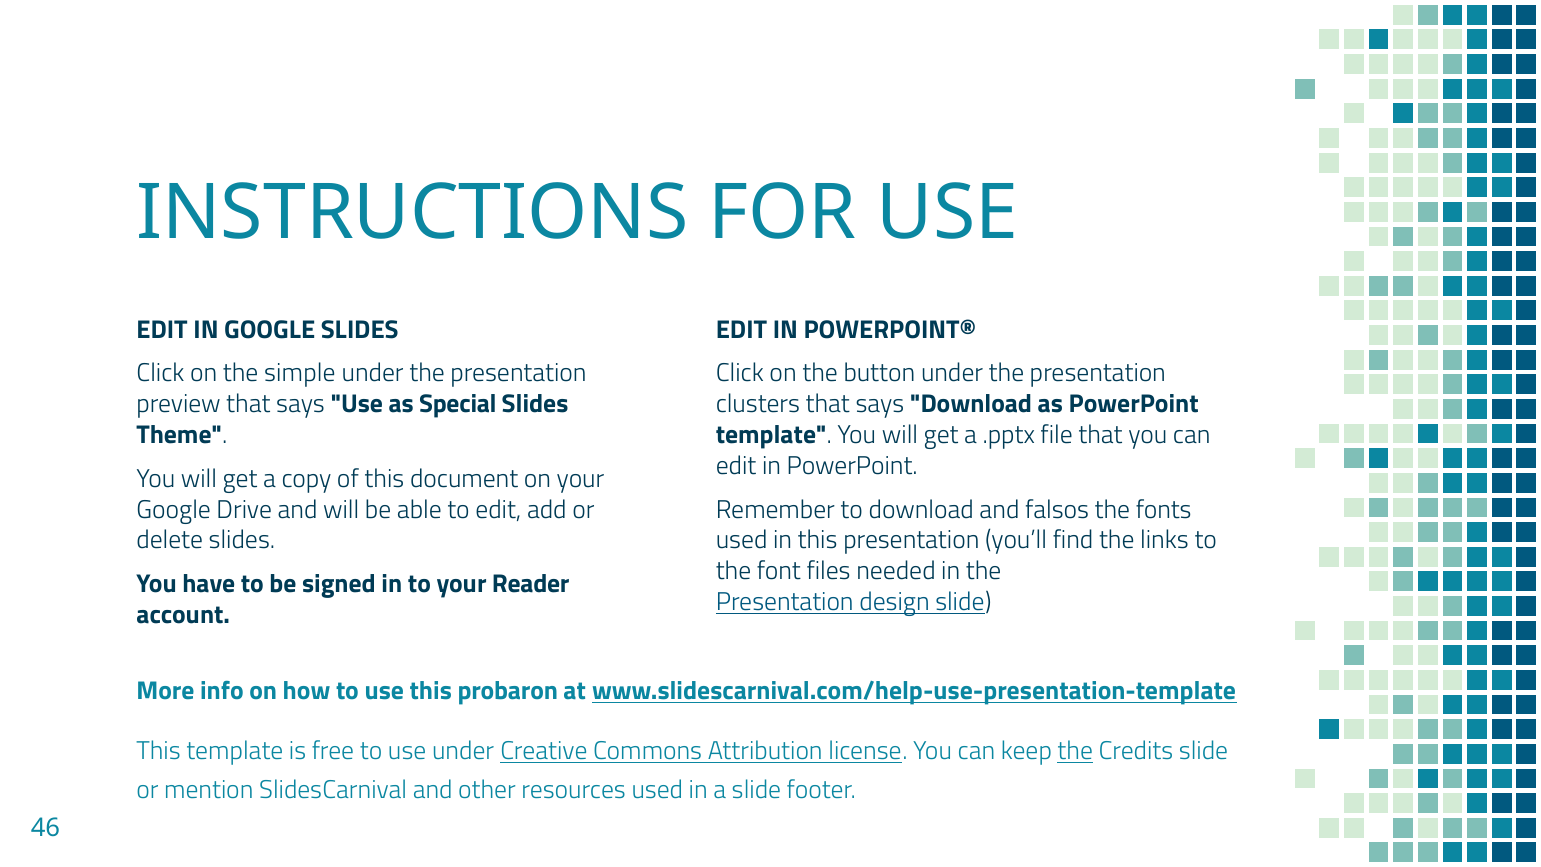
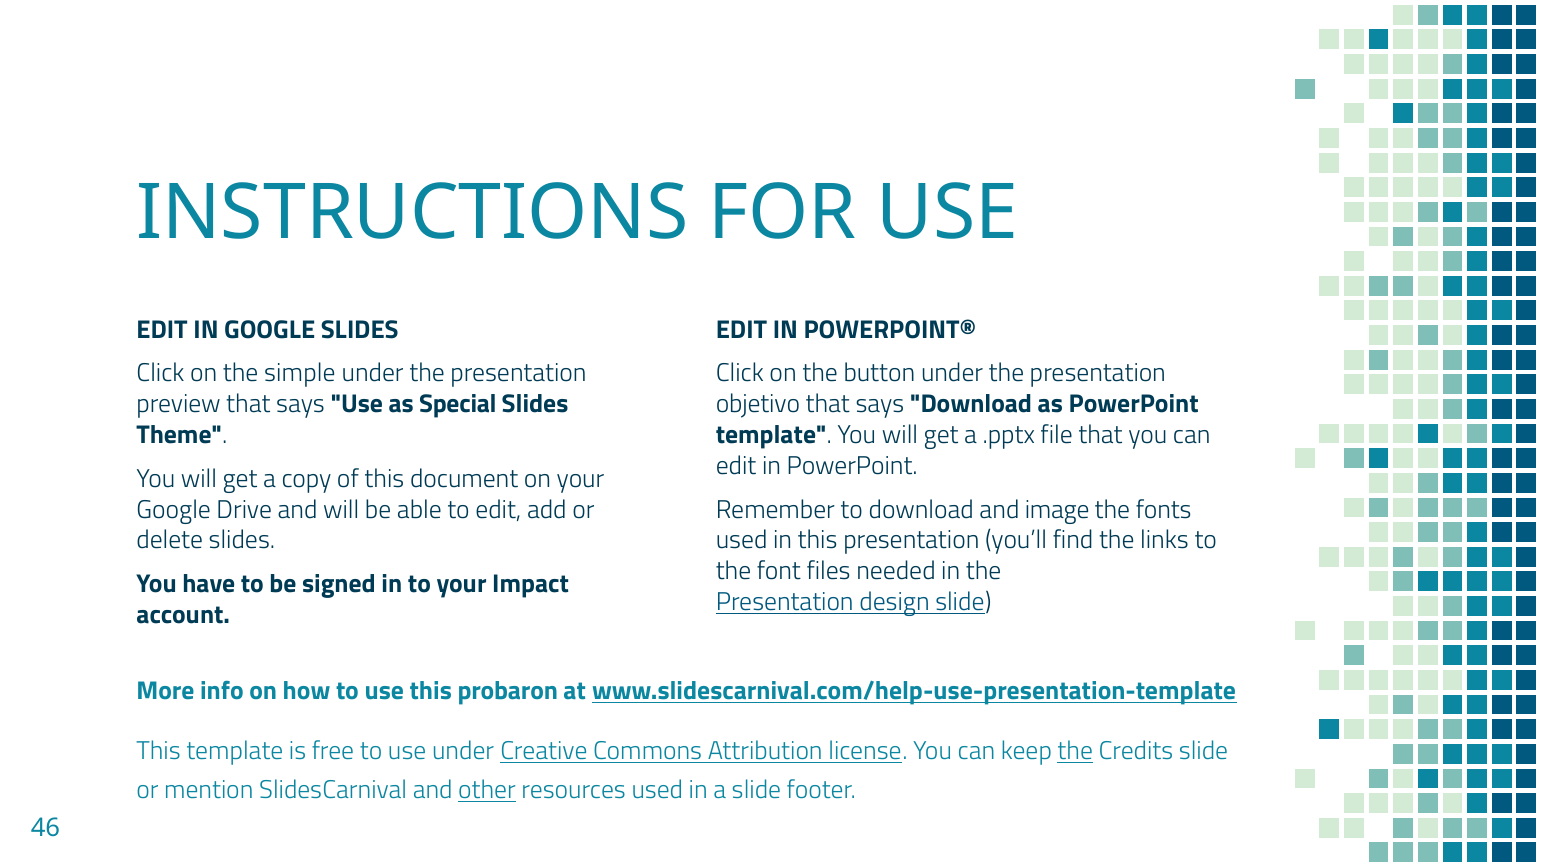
clusters: clusters -> objetivo
falsos: falsos -> image
Reader: Reader -> Impact
other underline: none -> present
